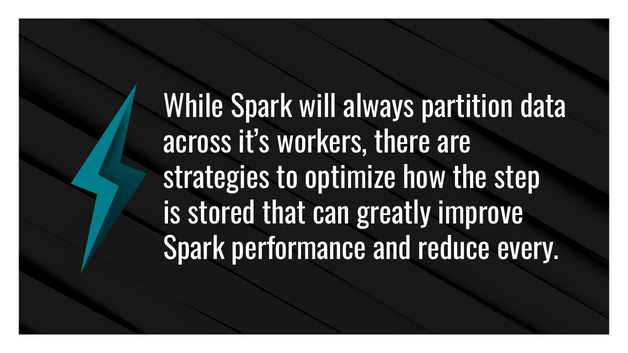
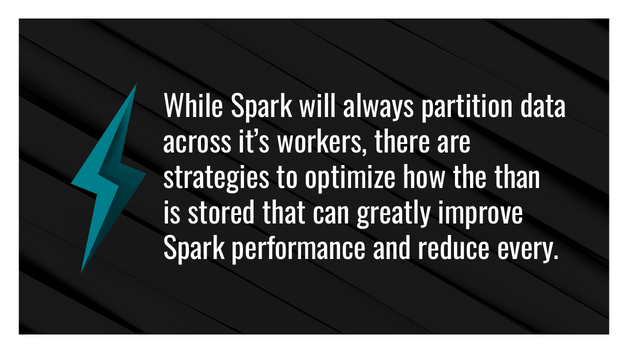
step: step -> than
